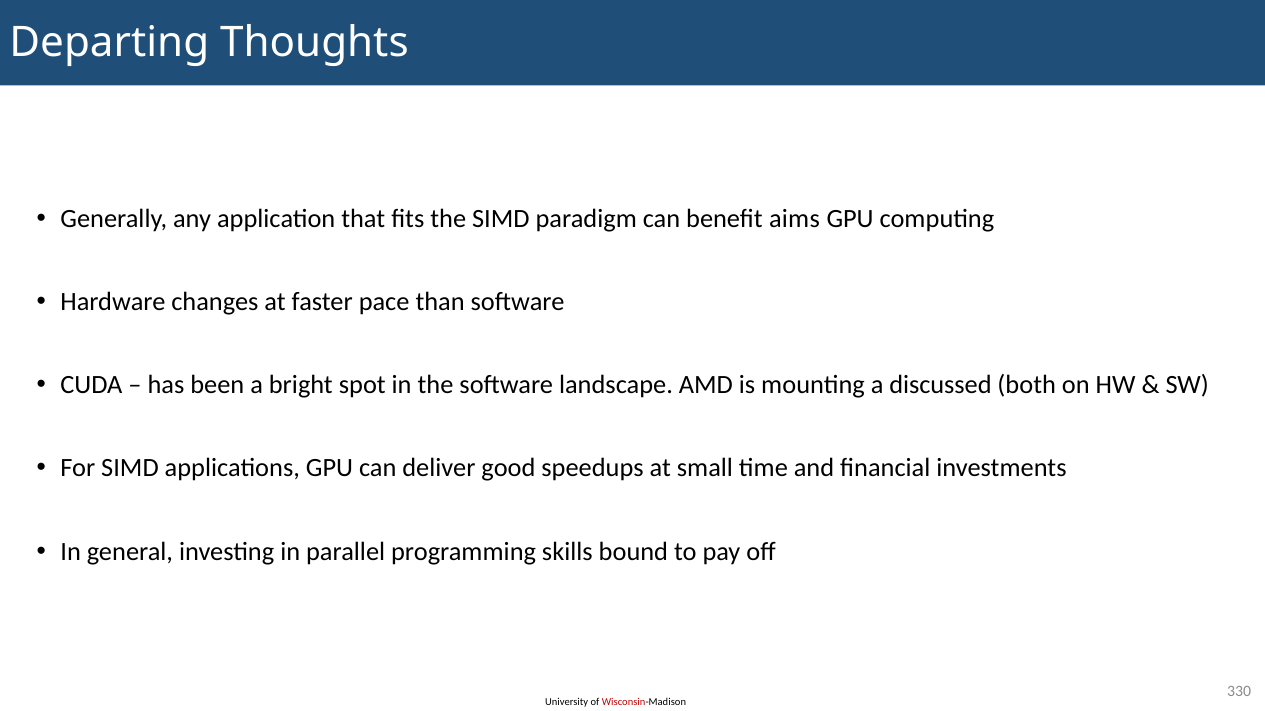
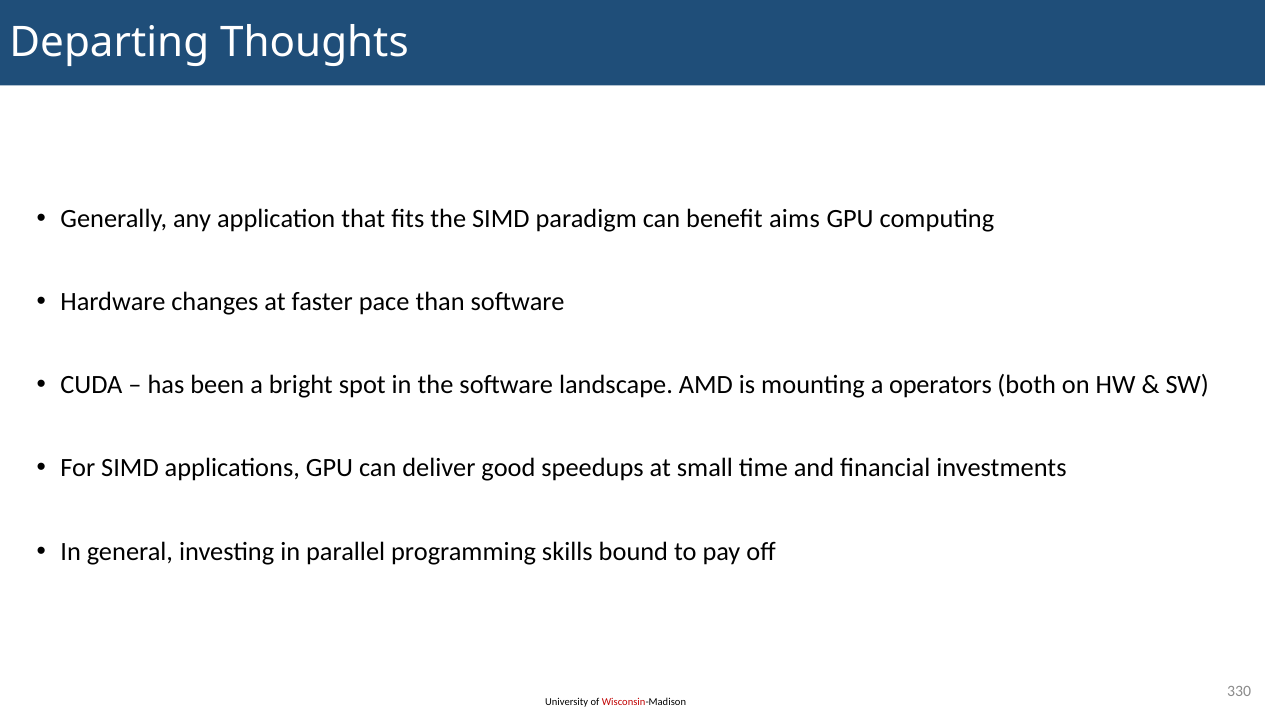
discussed: discussed -> operators
